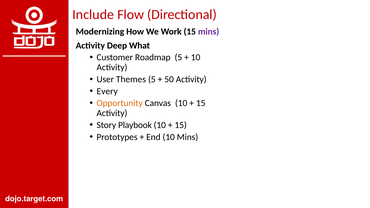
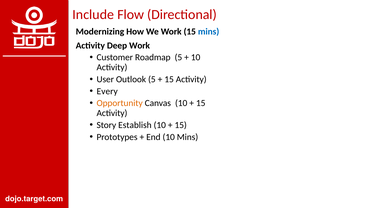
mins at (209, 32) colour: purple -> blue
Deep What: What -> Work
Themes: Themes -> Outlook
50 at (169, 79): 50 -> 15
Playbook: Playbook -> Establish
